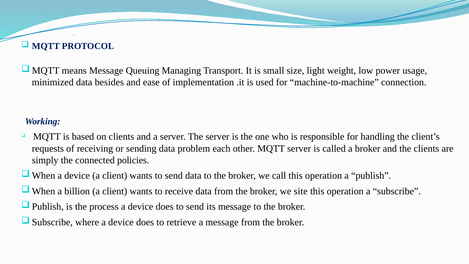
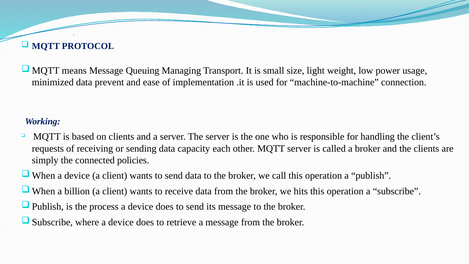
besides: besides -> prevent
problem: problem -> capacity
site: site -> hits
